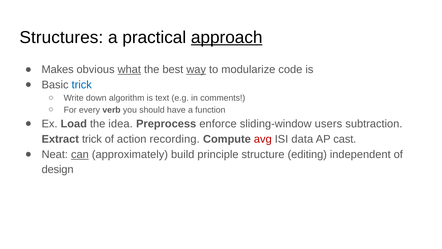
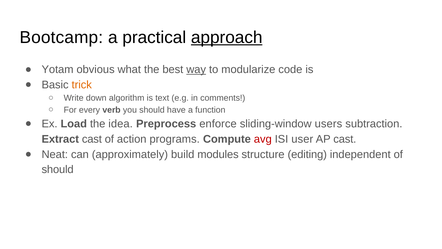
Structures: Structures -> Bootcamp
Makes: Makes -> Yotam
what underline: present -> none
trick at (82, 85) colour: blue -> orange
Extract trick: trick -> cast
recording: recording -> programs
data: data -> user
can underline: present -> none
principle: principle -> modules
design at (58, 169): design -> should
